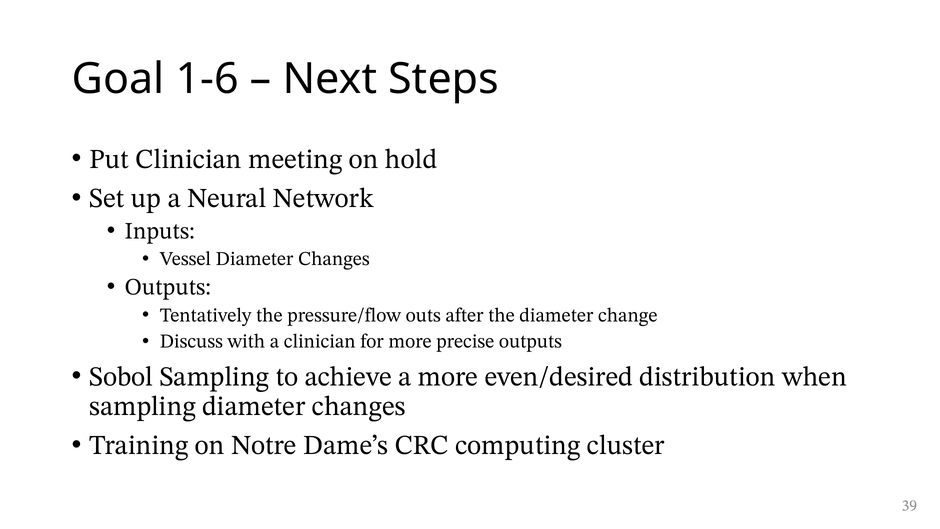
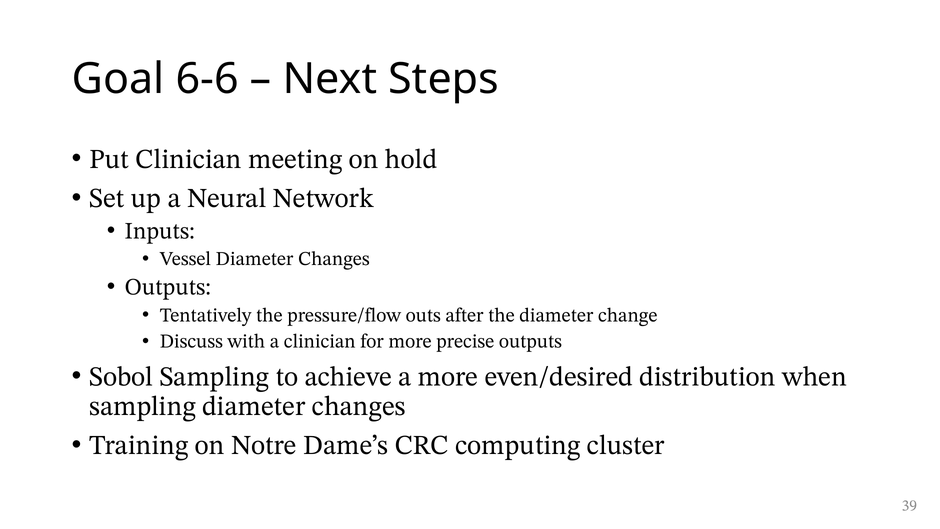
1-6: 1-6 -> 6-6
